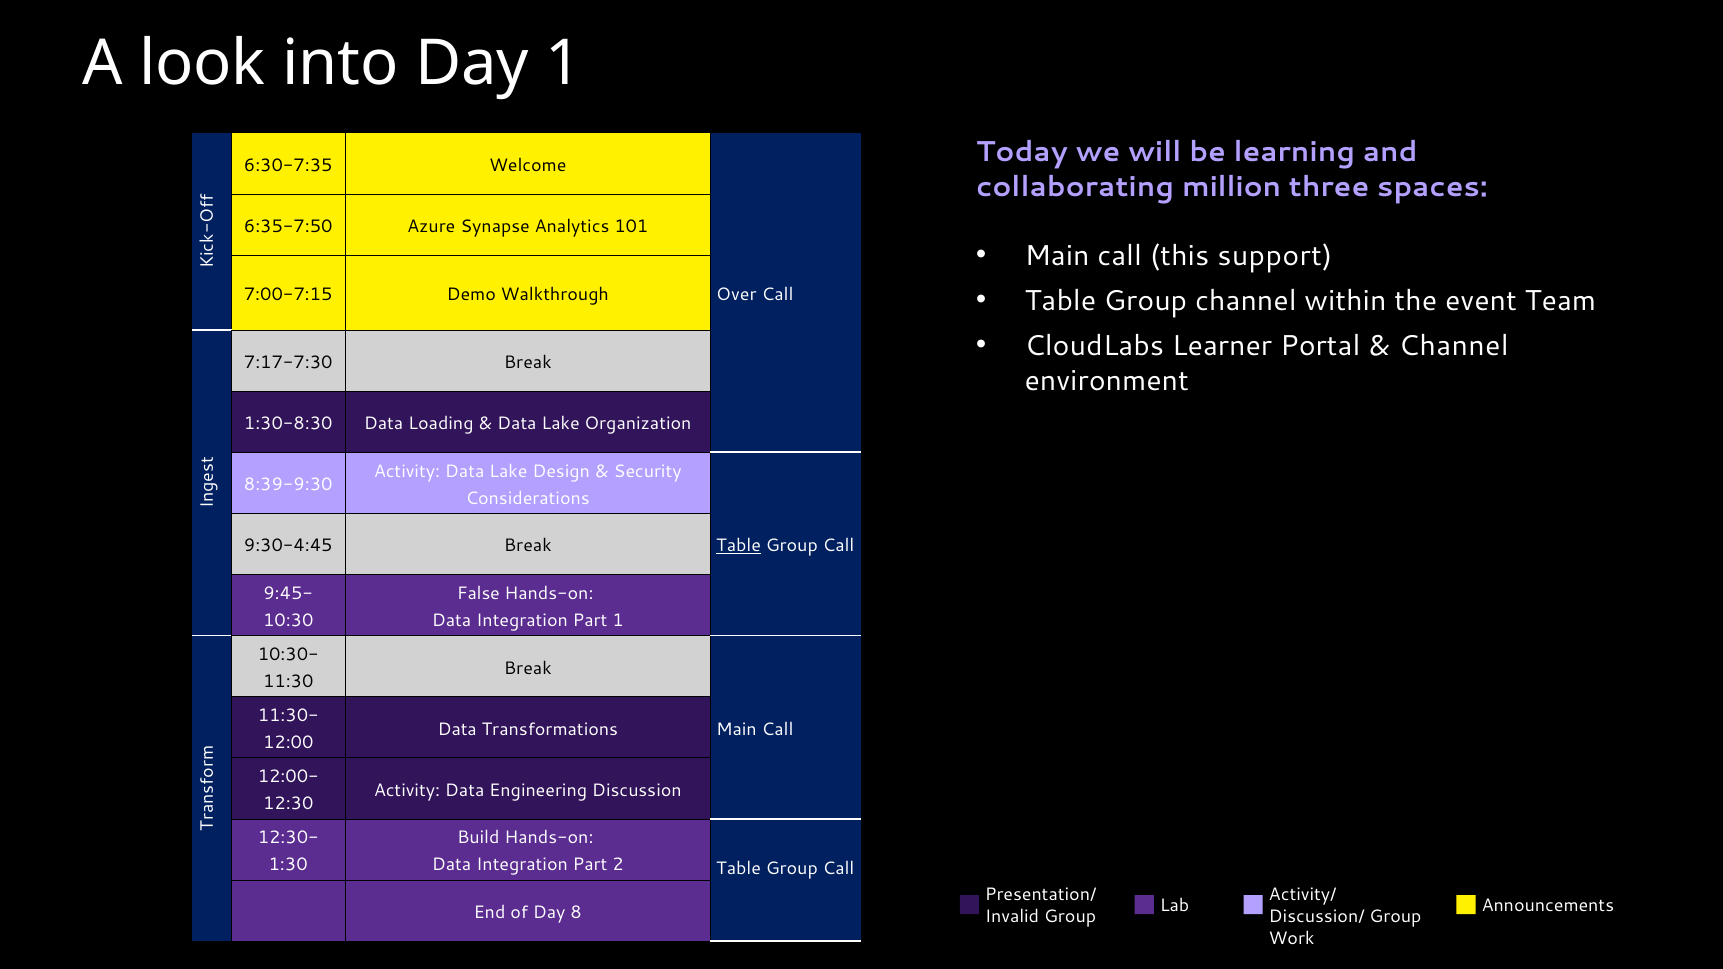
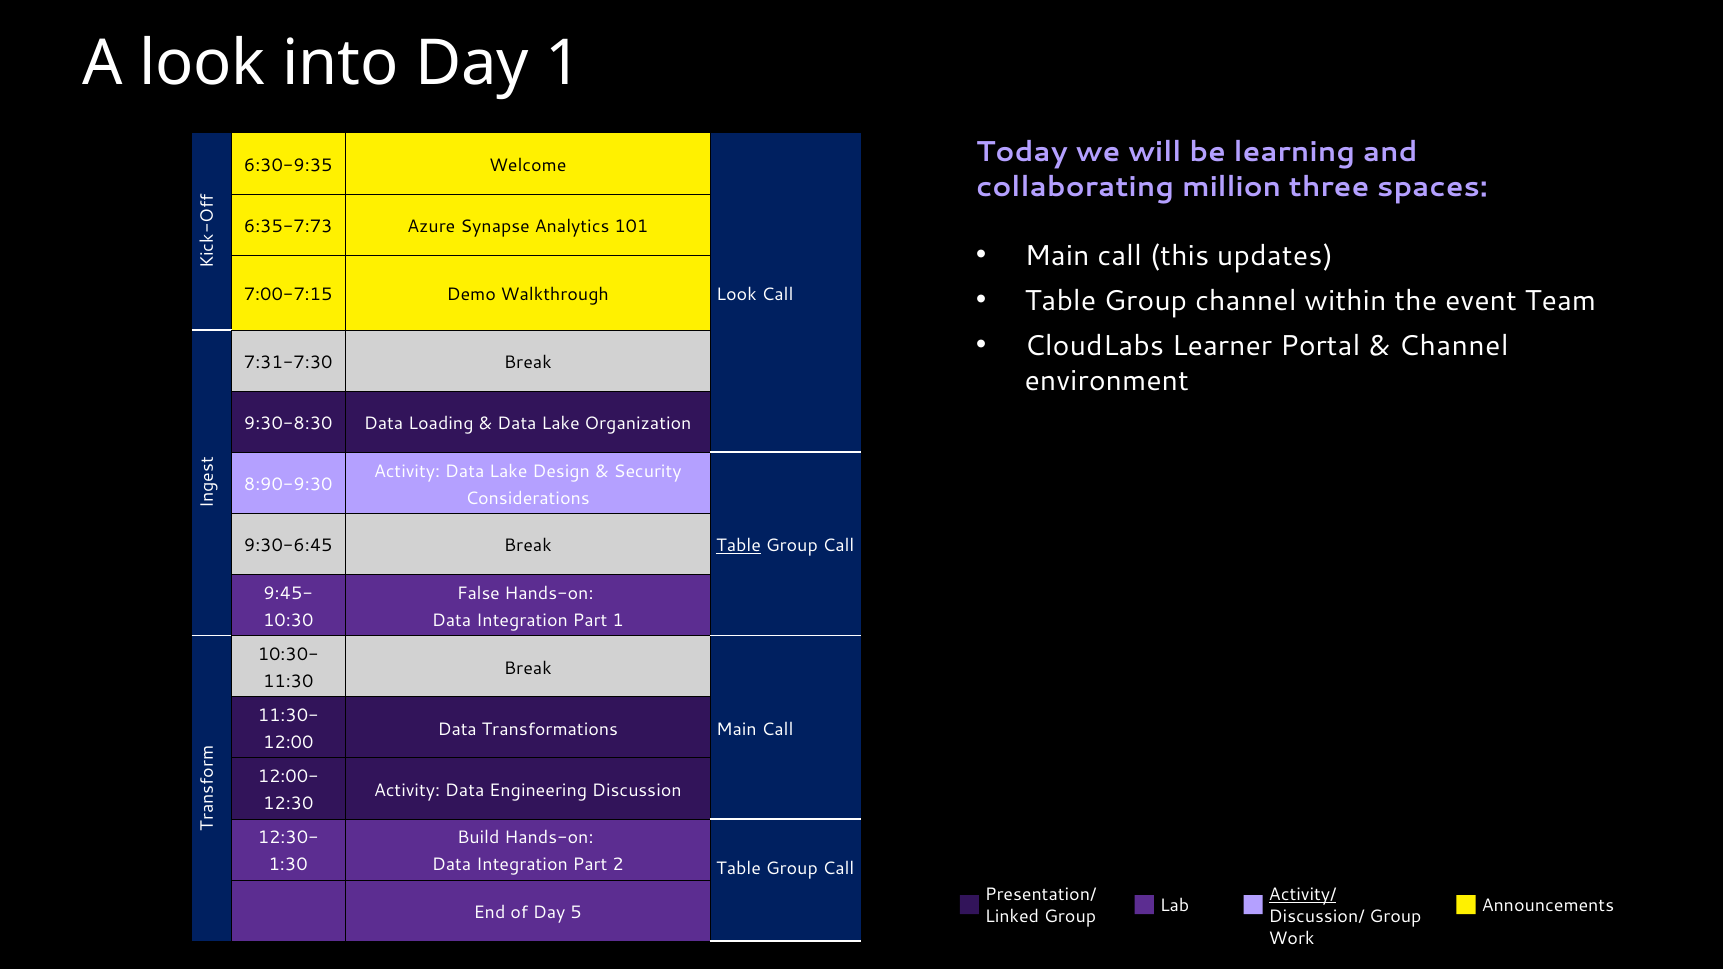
6:30-7:35: 6:30-7:35 -> 6:30-9:35
6:35-7:50: 6:35-7:50 -> 6:35-7:73
support: support -> updates
Over at (736, 295): Over -> Look
7:17-7:30: 7:17-7:30 -> 7:31-7:30
1:30-8:30: 1:30-8:30 -> 9:30-8:30
8:39-9:30: 8:39-9:30 -> 8:90-9:30
9:30-4:45: 9:30-4:45 -> 9:30-6:45
Activity/ underline: none -> present
8: 8 -> 5
Invalid: Invalid -> Linked
